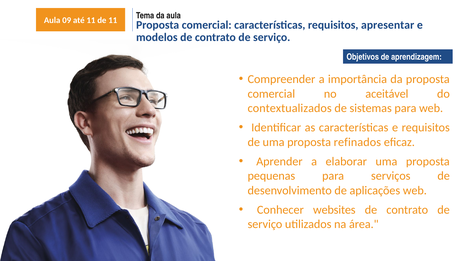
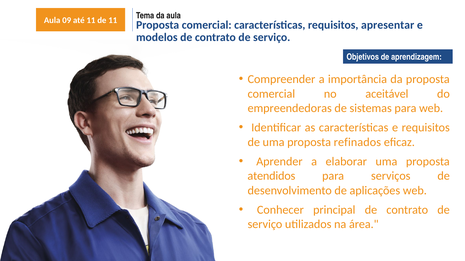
contextualizados: contextualizados -> empreendedoras
pequenas: pequenas -> atendidos
websites: websites -> principal
